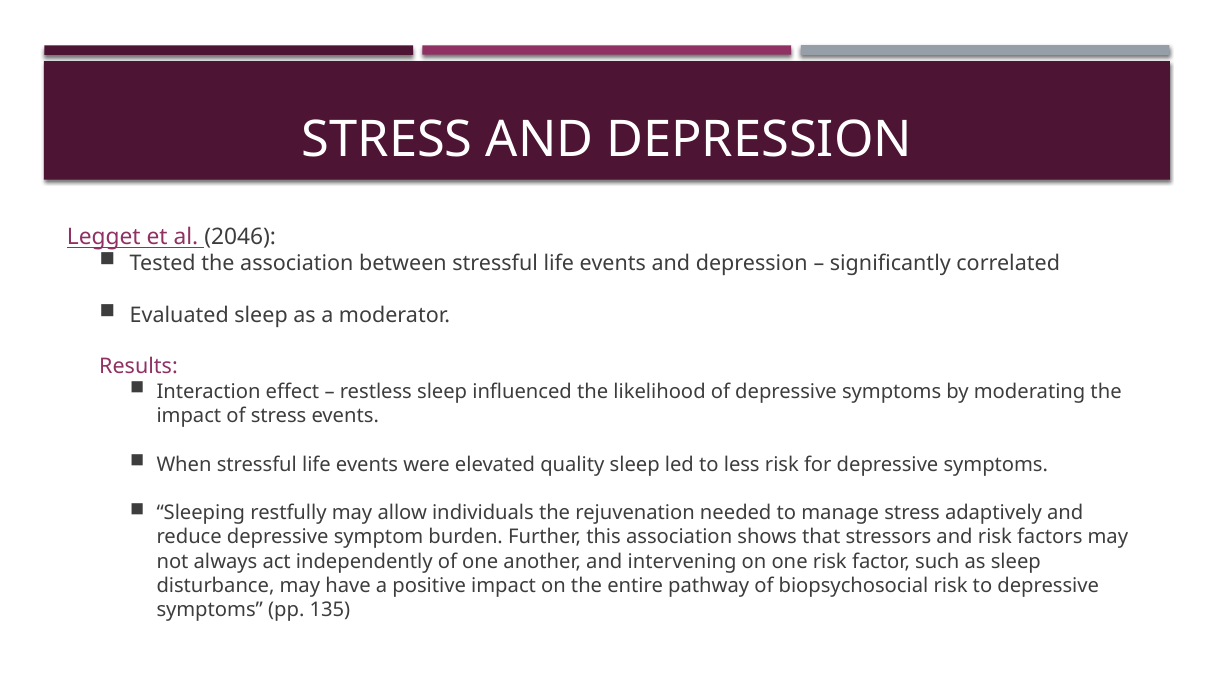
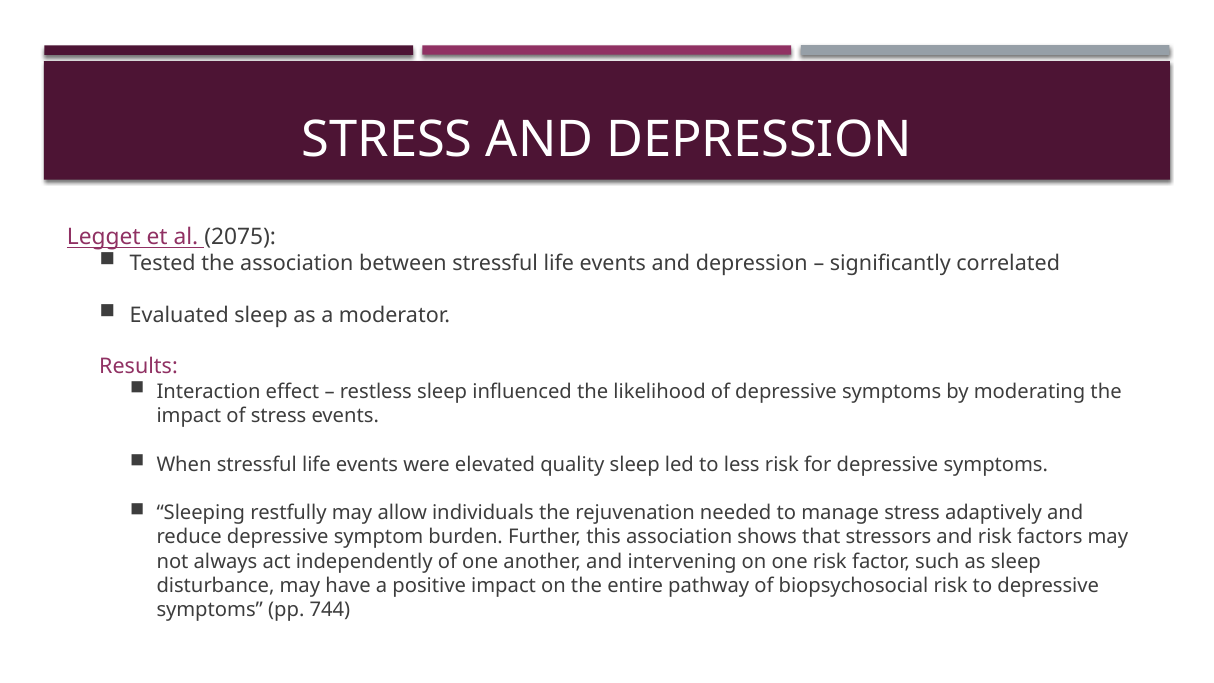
2046: 2046 -> 2075
135: 135 -> 744
